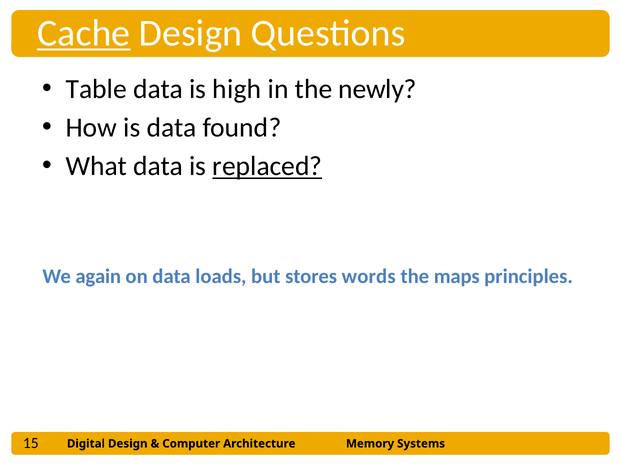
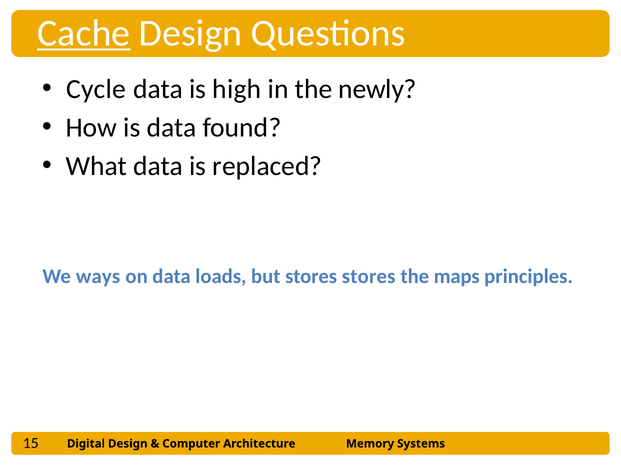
Table: Table -> Cycle
replaced underline: present -> none
again: again -> ways
stores words: words -> stores
